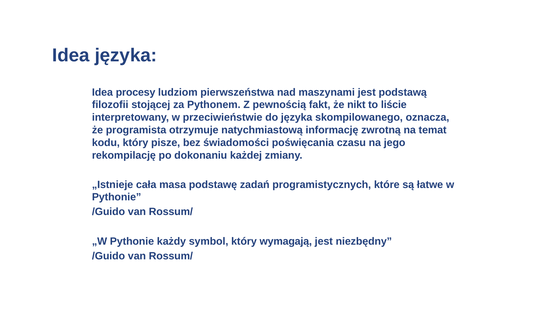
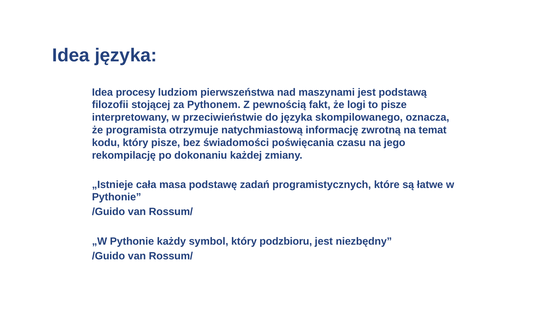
nikt: nikt -> logi
to liście: liście -> pisze
wymagają: wymagają -> podzbioru
